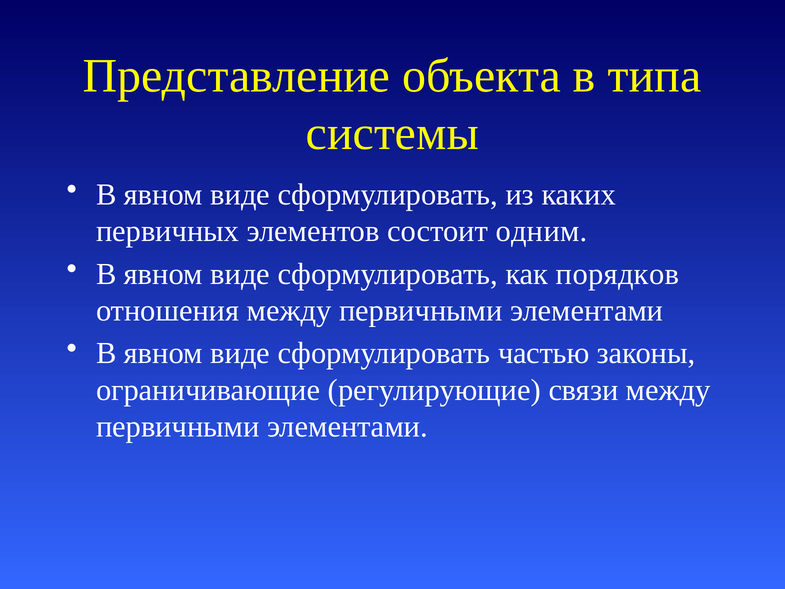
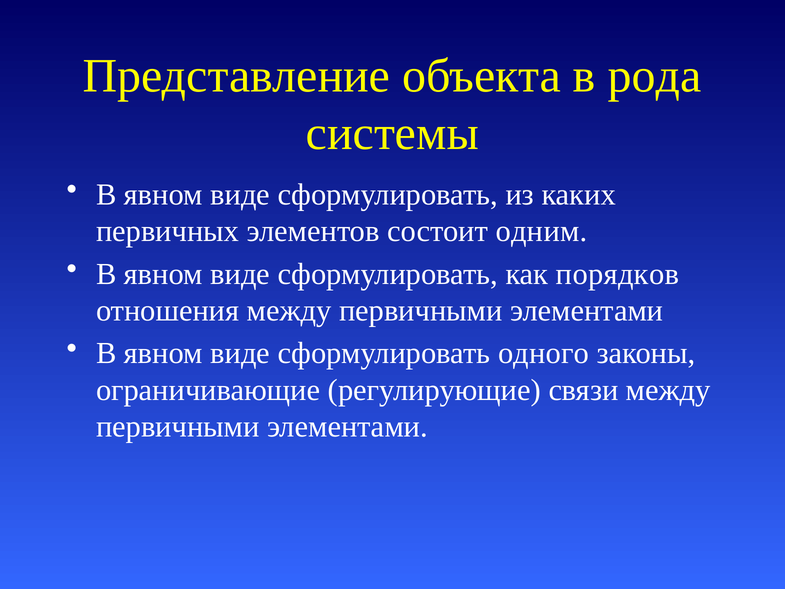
типа: типа -> рода
частью: частью -> одного
